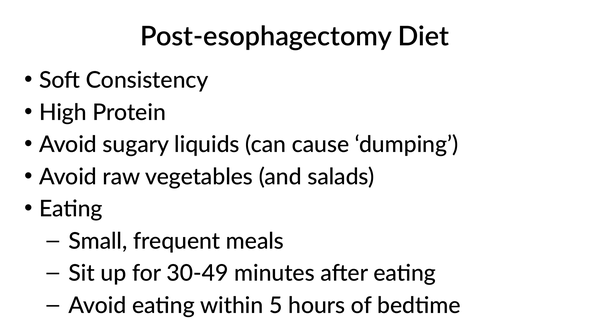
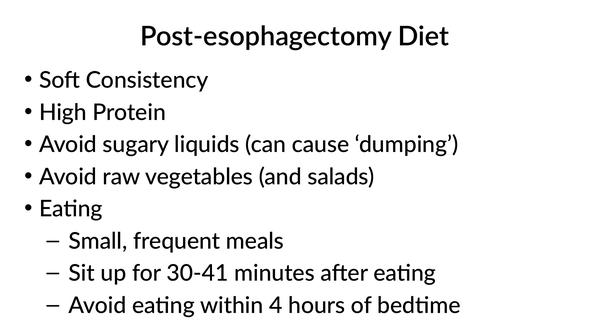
30-49: 30-49 -> 30-41
5: 5 -> 4
